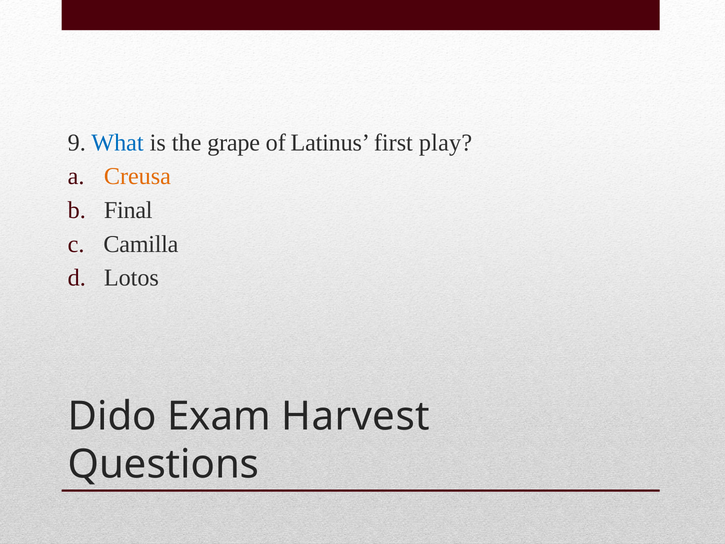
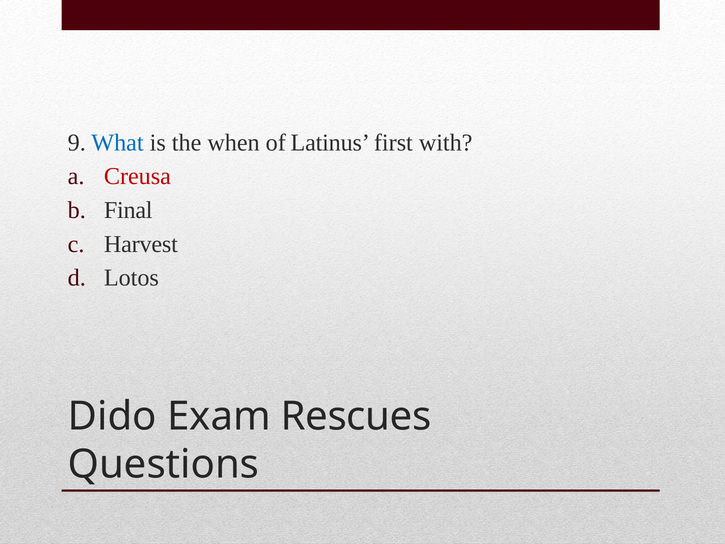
grape: grape -> when
play: play -> with
Creusa colour: orange -> red
Camilla: Camilla -> Harvest
Harvest: Harvest -> Rescues
